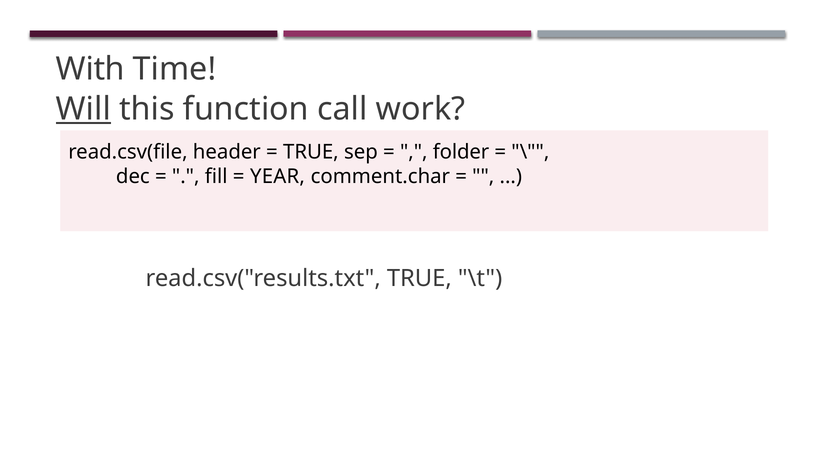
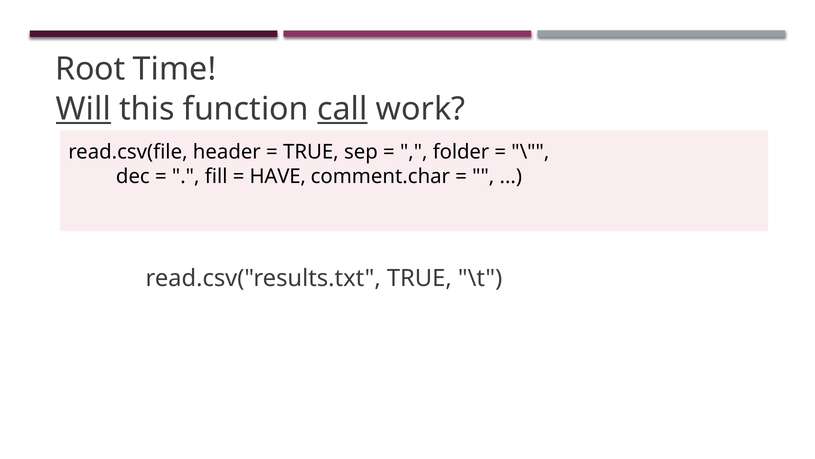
With: With -> Root
call underline: none -> present
YEAR: YEAR -> HAVE
